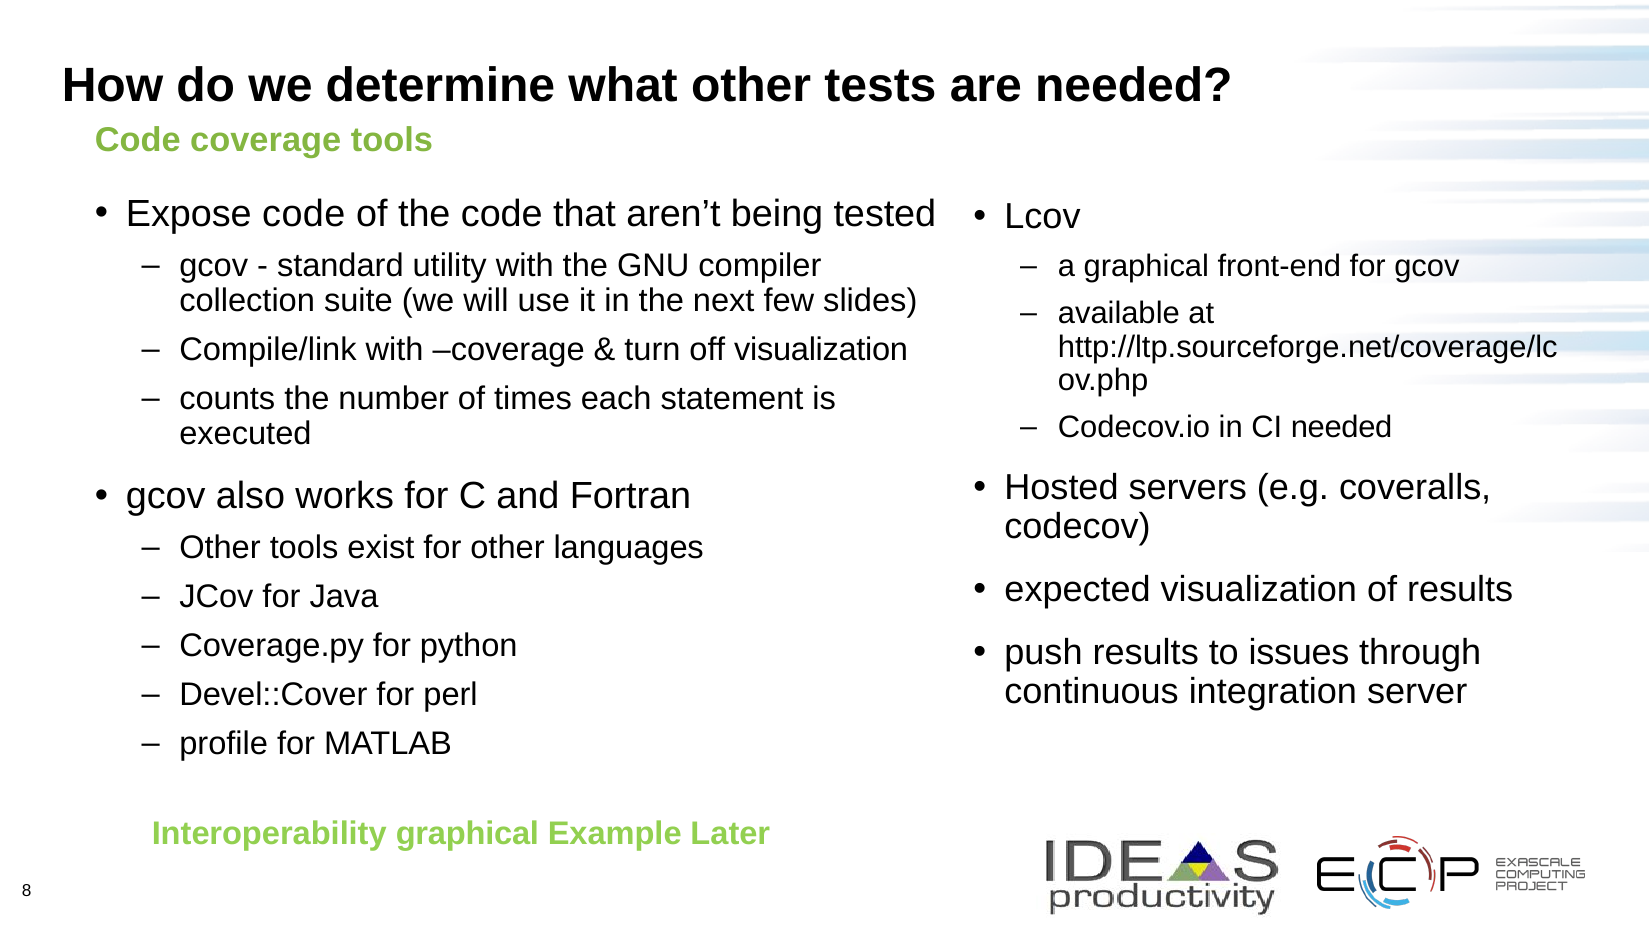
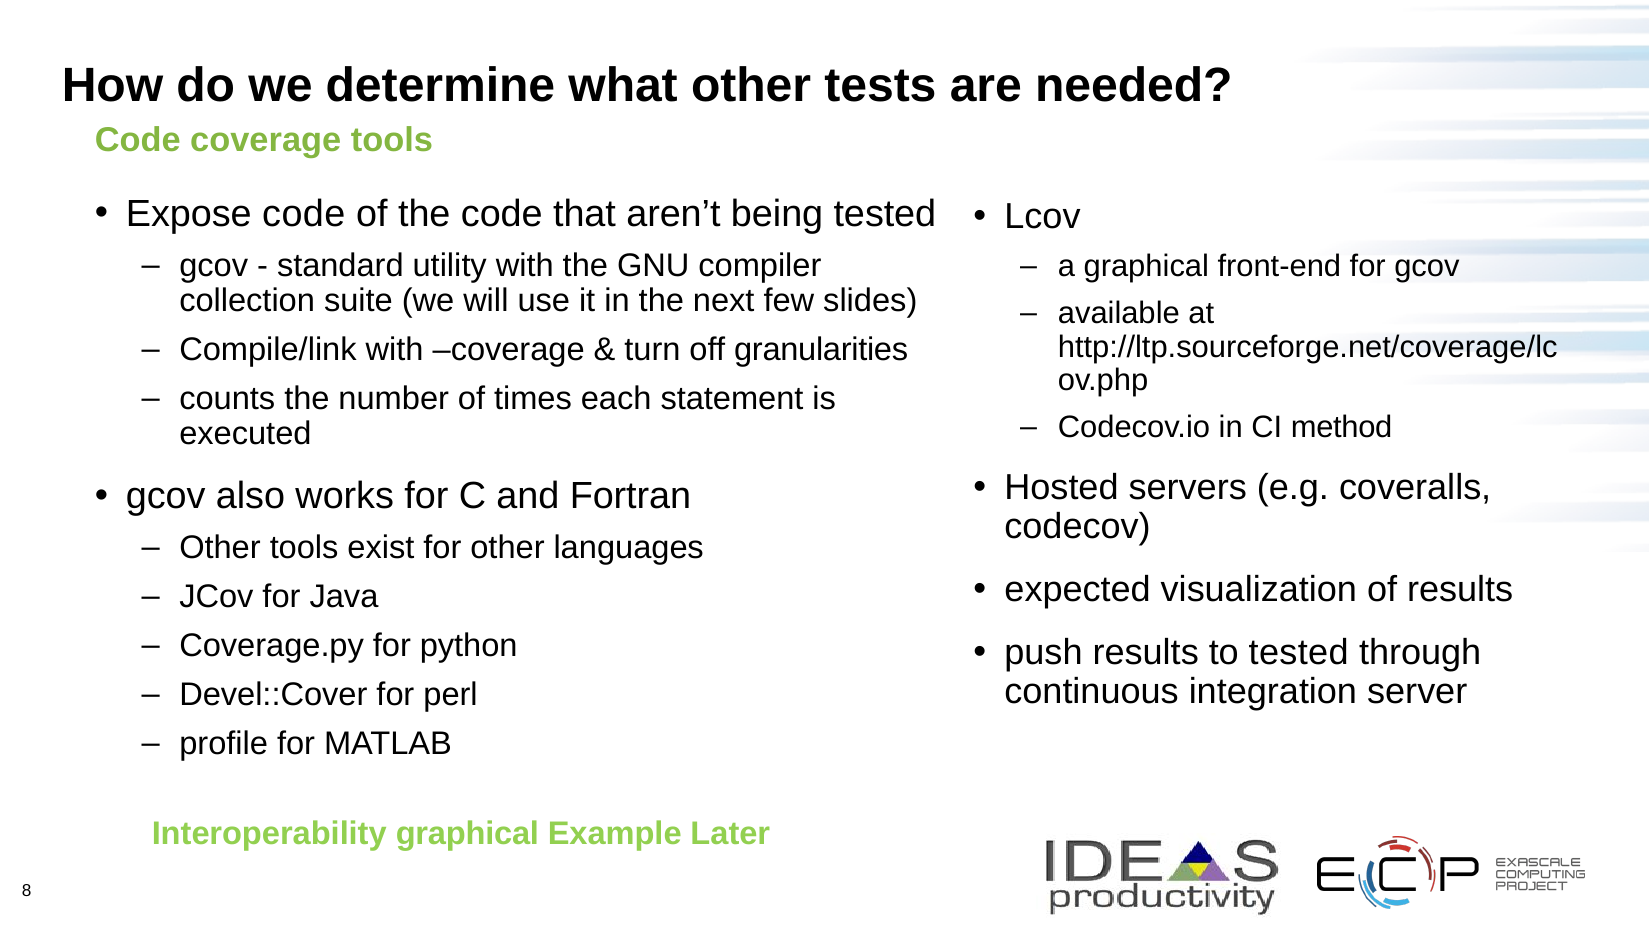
off visualization: visualization -> granularities
CI needed: needed -> method
to issues: issues -> tested
